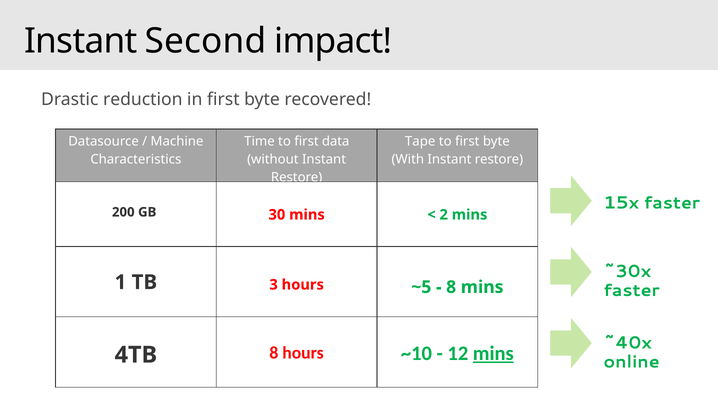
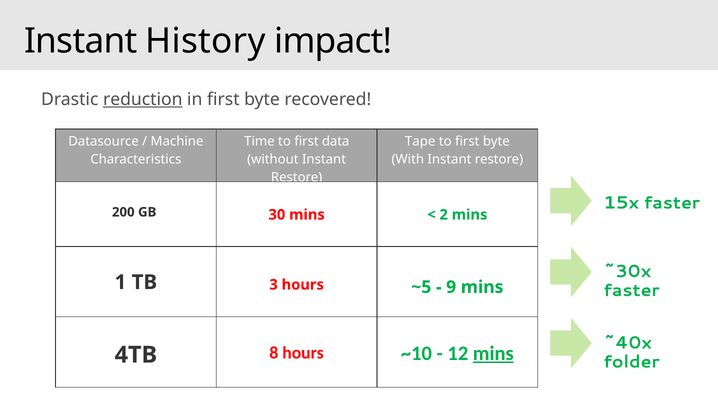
Second: Second -> History
reduction underline: none -> present
8 at (451, 287): 8 -> 9
online: online -> folder
